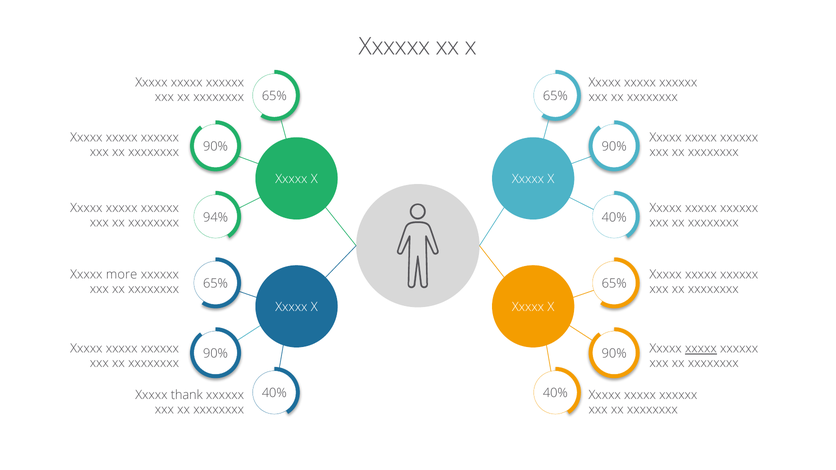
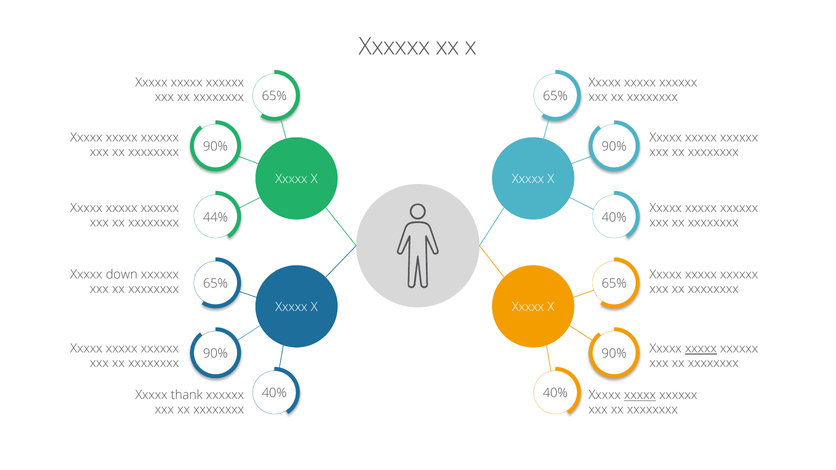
94%: 94% -> 44%
more: more -> down
xxxxx at (640, 395) underline: none -> present
